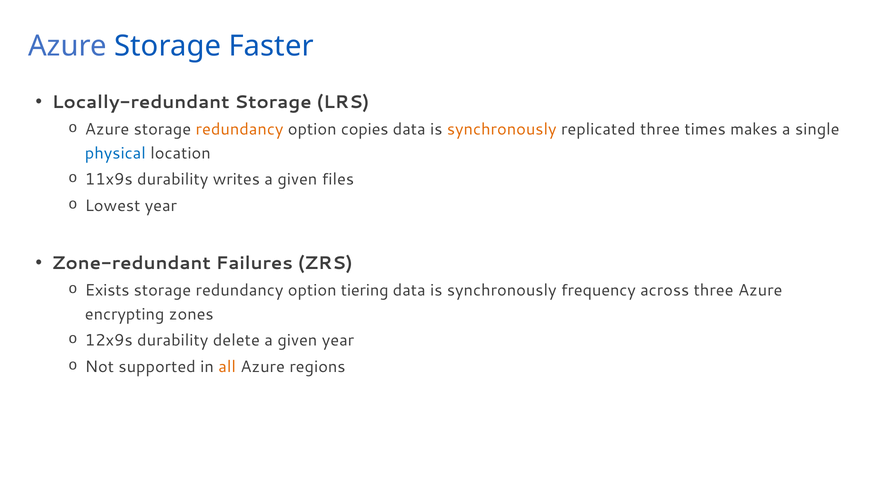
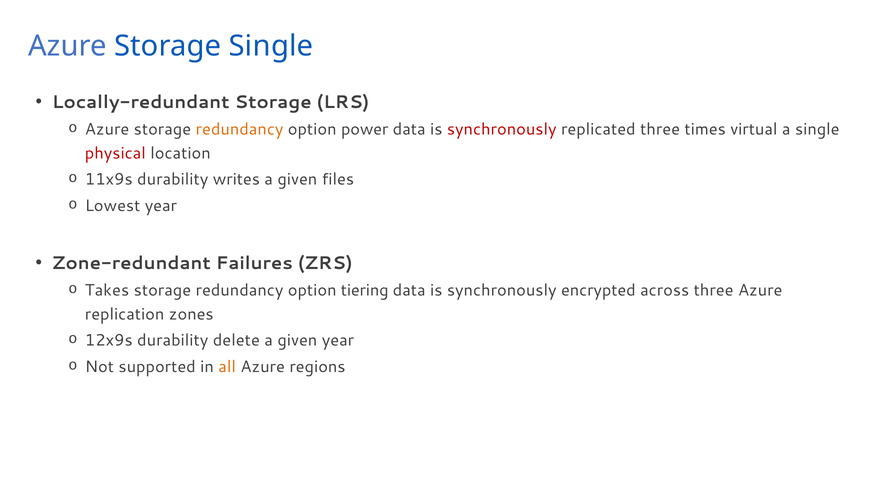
Storage Faster: Faster -> Single
copies: copies -> power
synchronously at (502, 130) colour: orange -> red
makes: makes -> virtual
physical colour: blue -> red
Exists: Exists -> Takes
frequency: frequency -> encrypted
encrypting: encrypting -> replication
